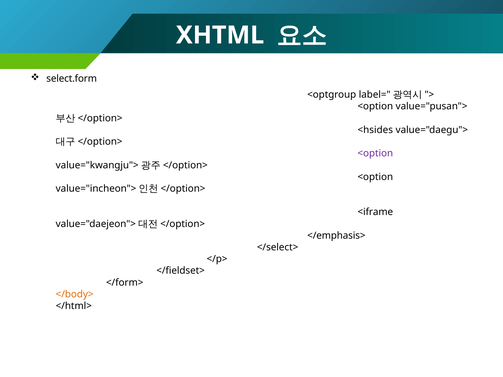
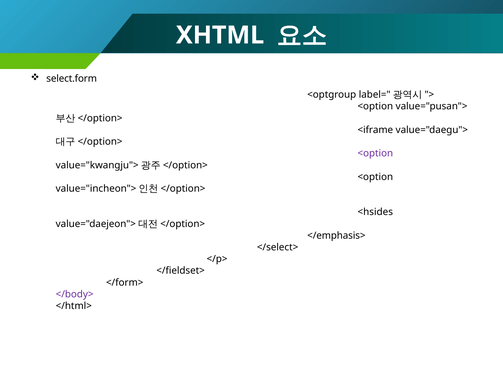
<hsides: <hsides -> <iframe
<iframe: <iframe -> <hsides
</body> colour: orange -> purple
